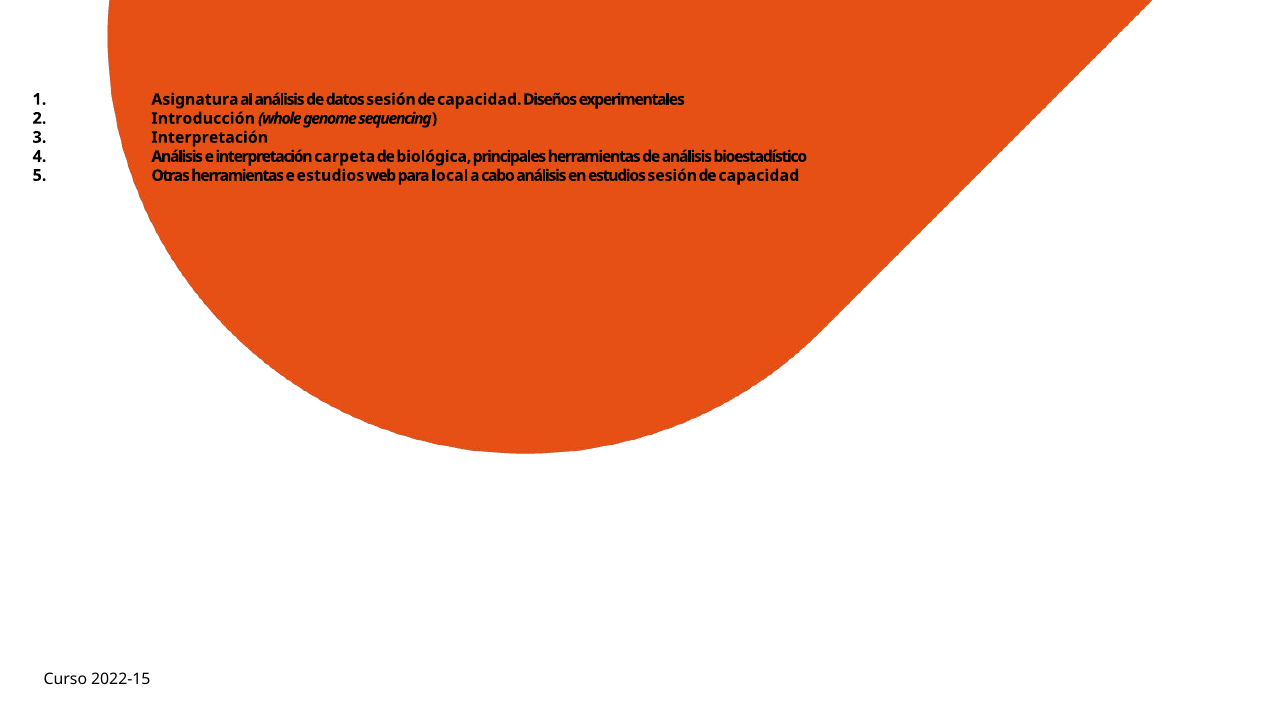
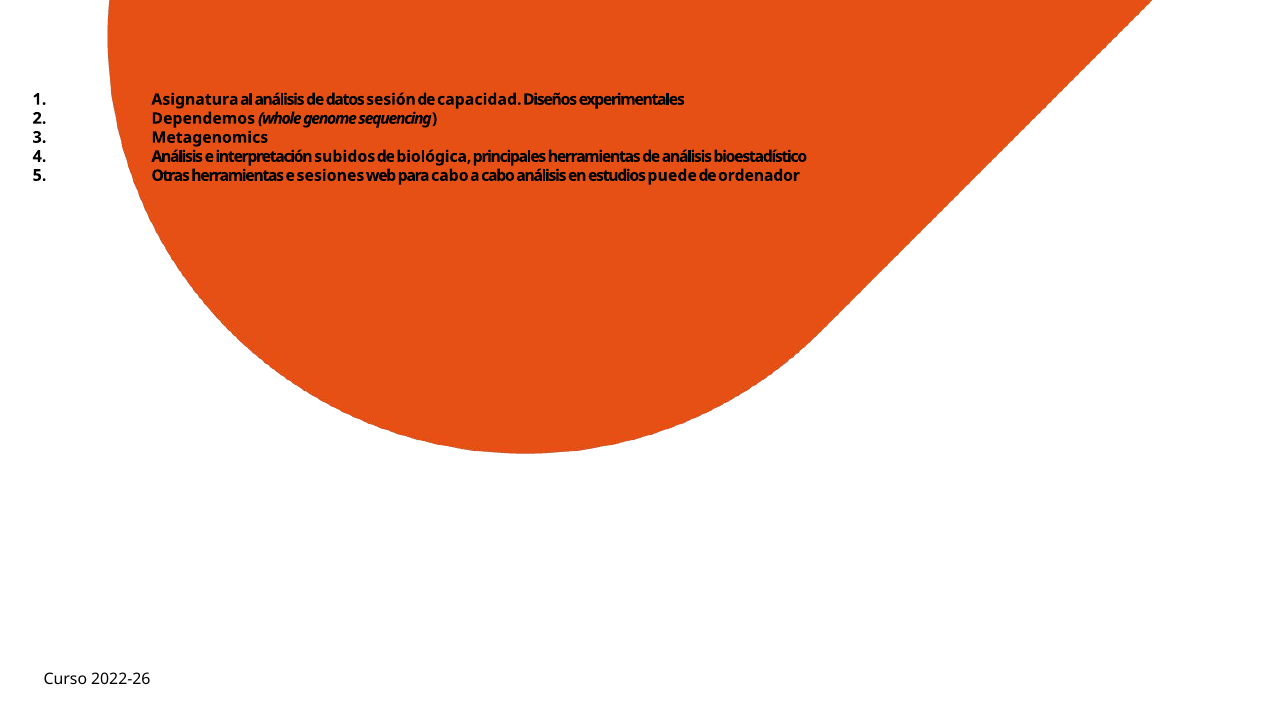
Introducción: Introducción -> Dependemos
Interpretación at (210, 138): Interpretación -> Metagenomics
carpeta: carpeta -> subidos
e estudios: estudios -> sesiones
para local: local -> cabo
estudios sesión: sesión -> puede
capacidad at (759, 176): capacidad -> ordenador
2022-15: 2022-15 -> 2022-26
